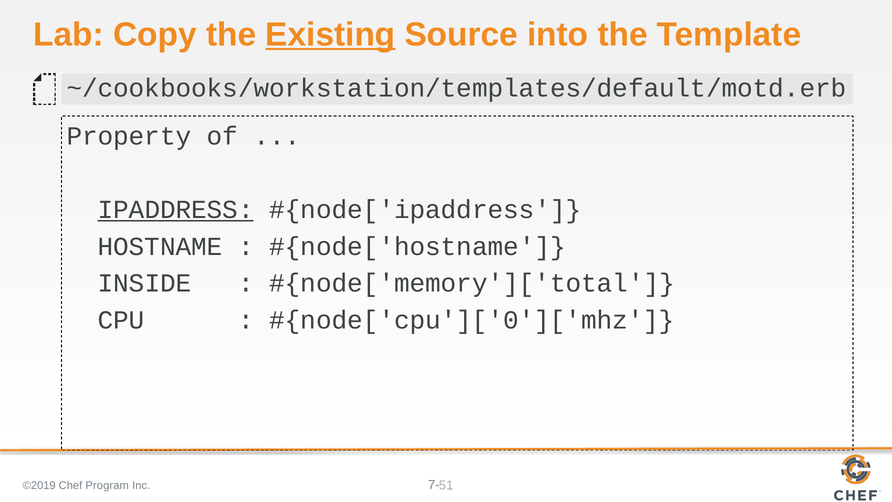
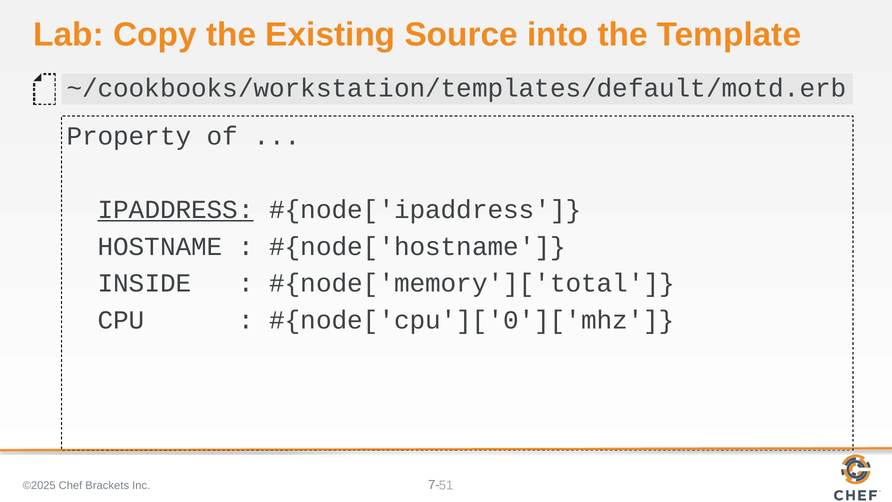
Existing underline: present -> none
©2019: ©2019 -> ©2025
Program: Program -> Brackets
